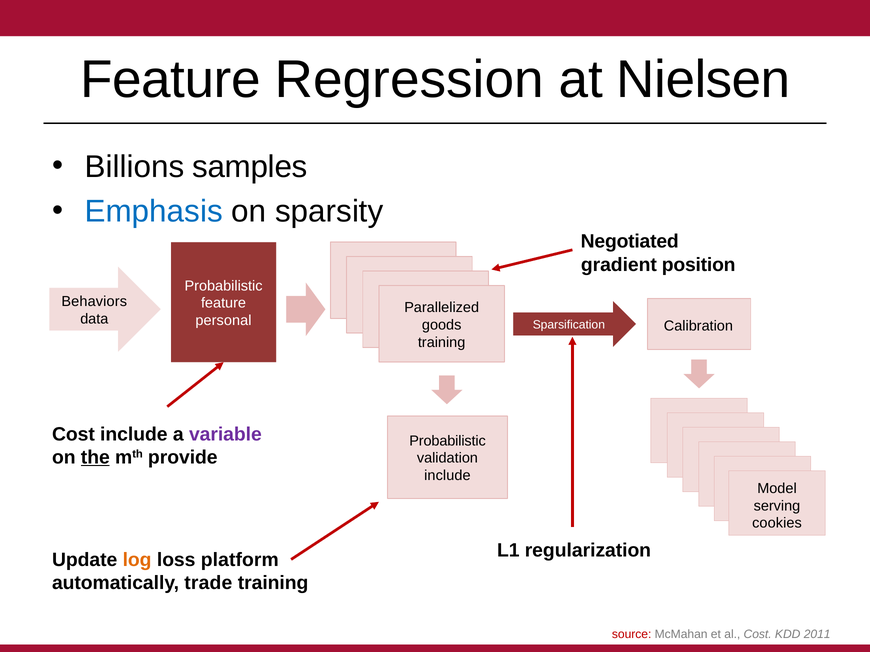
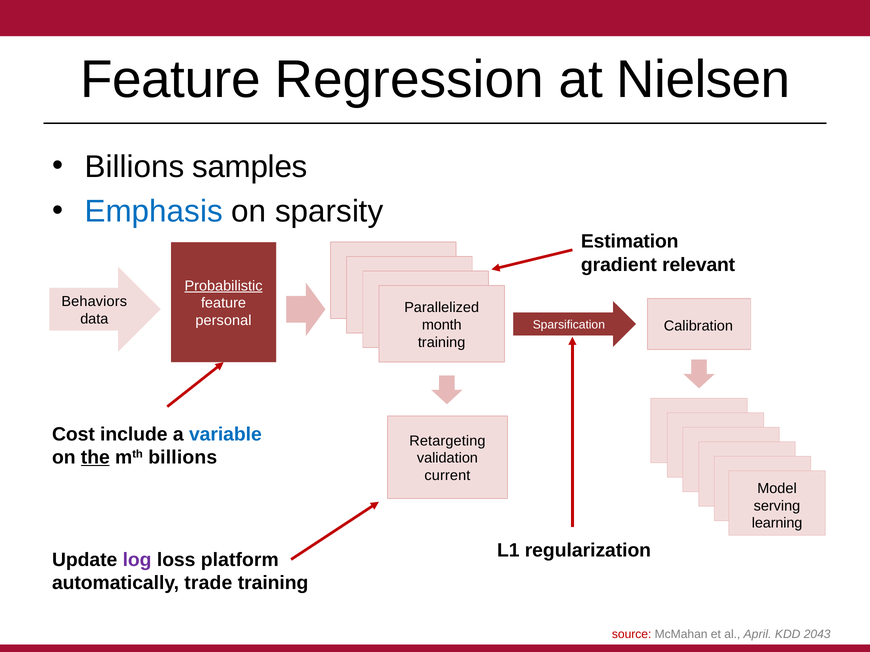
Negotiated: Negotiated -> Estimation
position: position -> relevant
Probabilistic at (224, 286) underline: none -> present
goods: goods -> month
variable colour: purple -> blue
Probabilistic at (448, 441): Probabilistic -> Retargeting
mth provide: provide -> billions
include at (447, 476): include -> current
cookies: cookies -> learning
log colour: orange -> purple
al Cost: Cost -> April
2011: 2011 -> 2043
